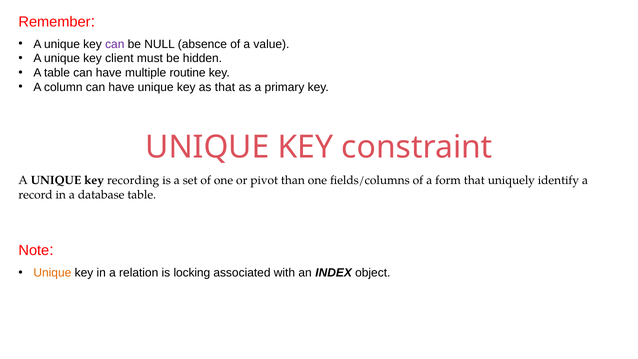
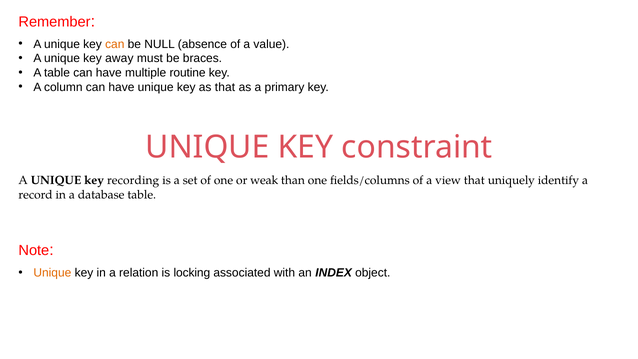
can at (115, 44) colour: purple -> orange
client: client -> away
hidden: hidden -> braces
pivot: pivot -> weak
form: form -> view
